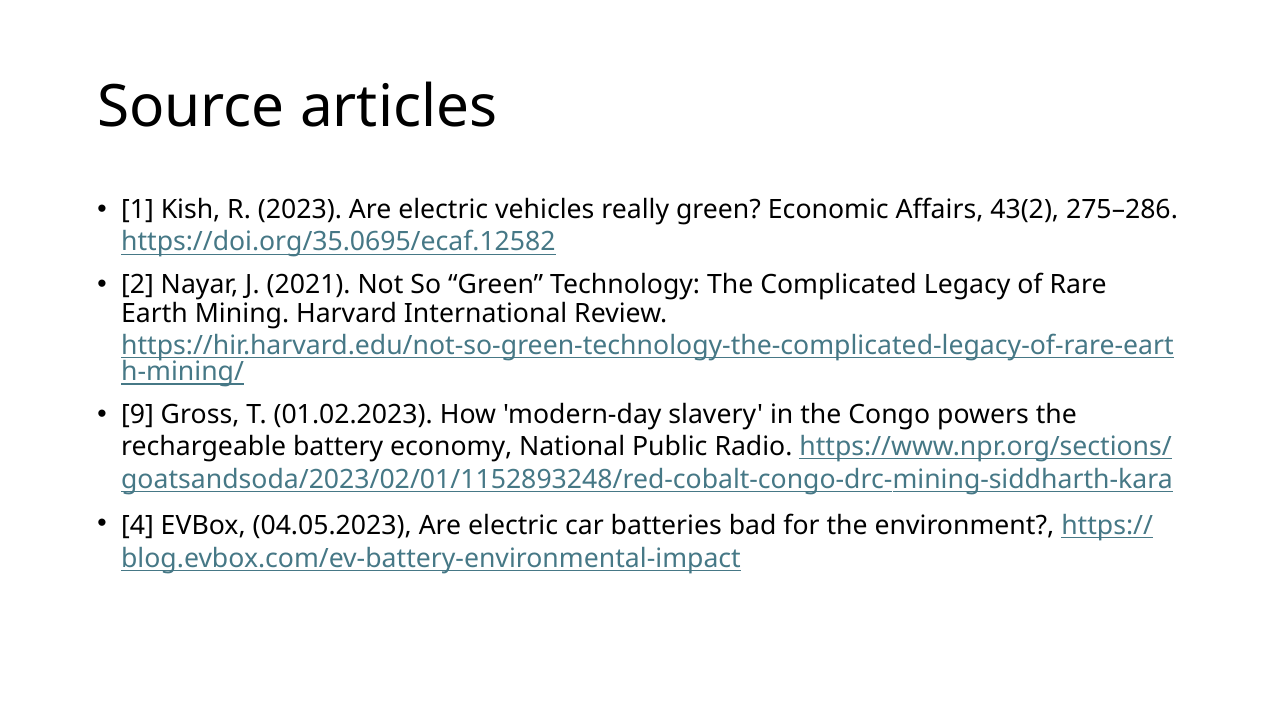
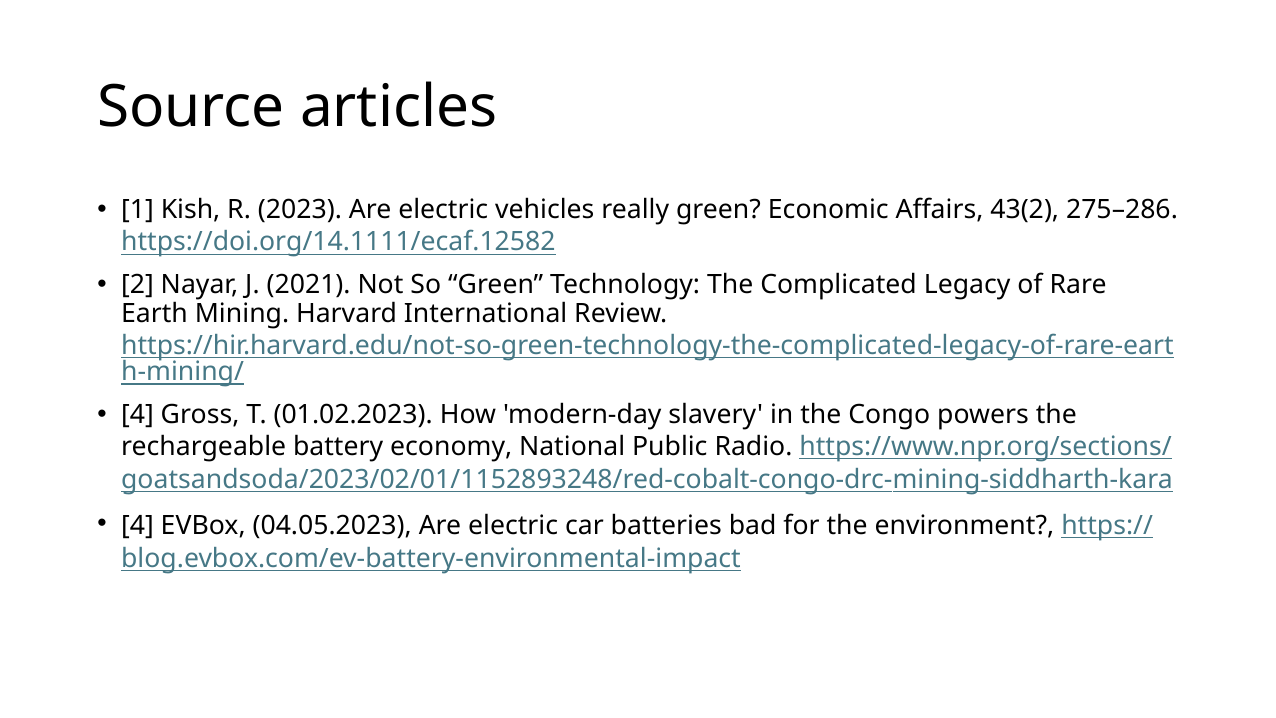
https://doi.org/35.0695/ecaf.12582: https://doi.org/35.0695/ecaf.12582 -> https://doi.org/14.1111/ecaf.12582
9 at (138, 415): 9 -> 4
